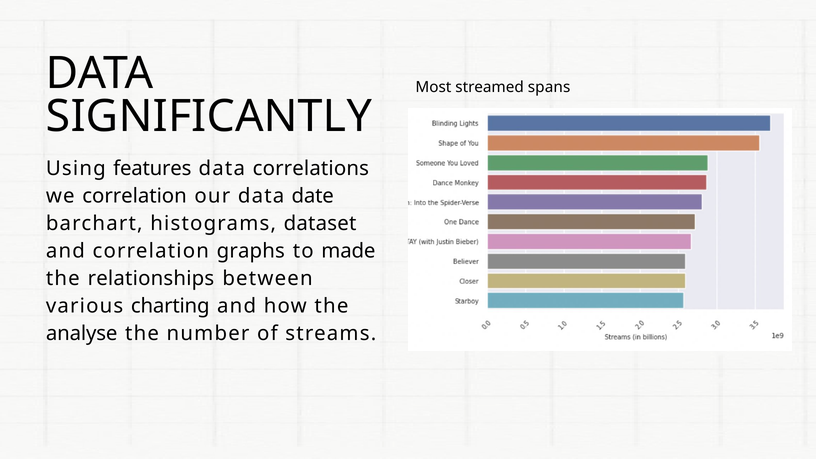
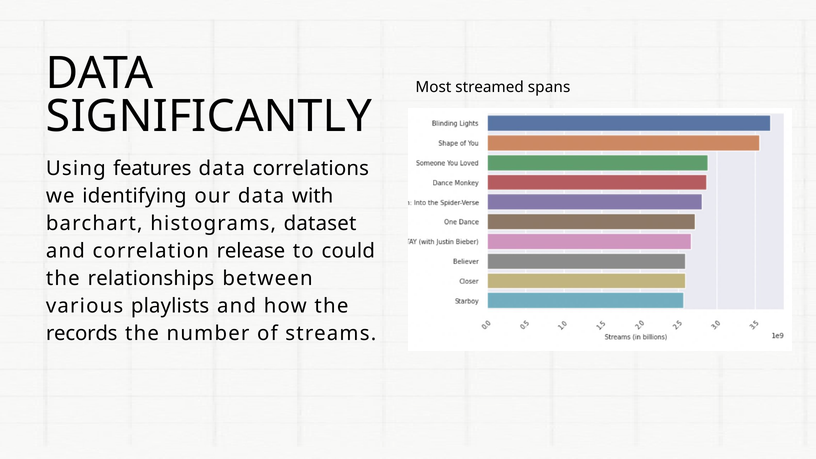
we correlation: correlation -> identifying
date: date -> with
graphs: graphs -> release
made: made -> could
charting: charting -> playlists
analyse: analyse -> records
